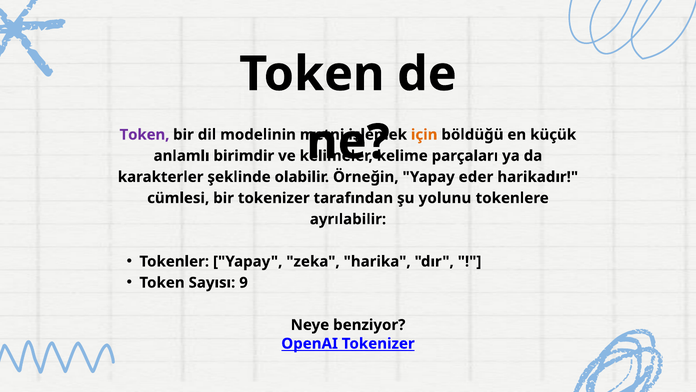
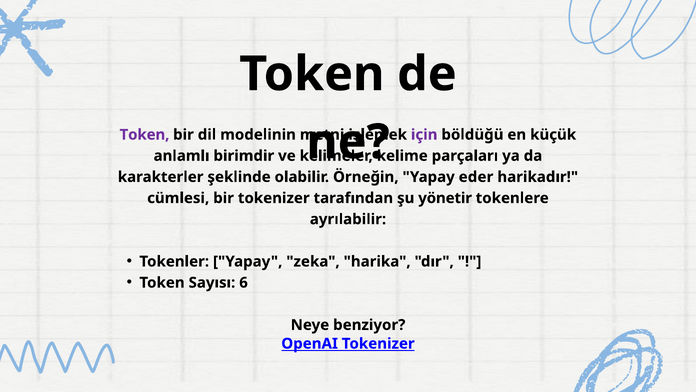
için colour: orange -> purple
yolunu: yolunu -> yönetir
9: 9 -> 6
